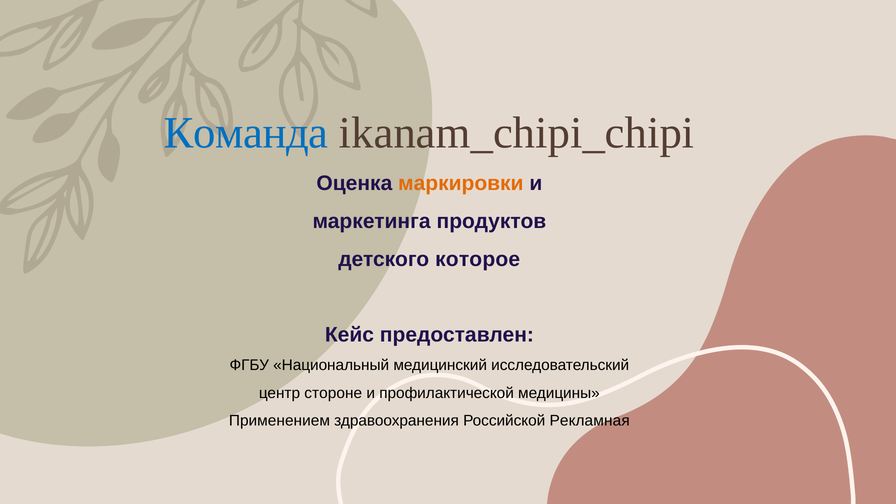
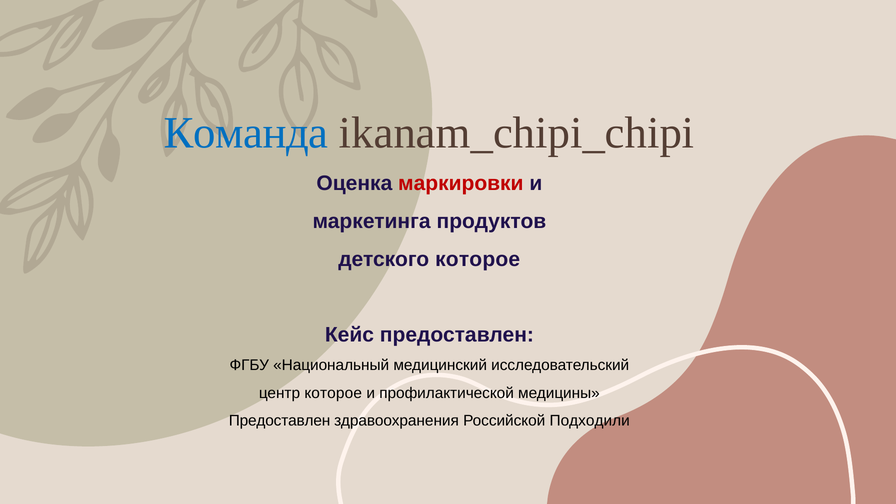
маркировки colour: orange -> red
центр стороне: стороне -> которое
Применением at (279, 421): Применением -> Предоставлен
Рекламная: Рекламная -> Подходили
